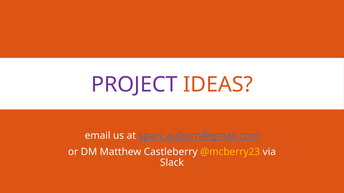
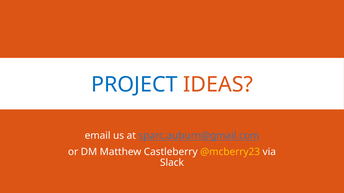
PROJECT colour: purple -> blue
